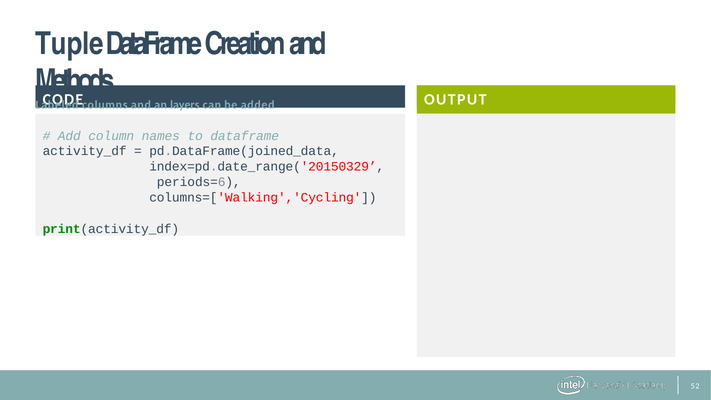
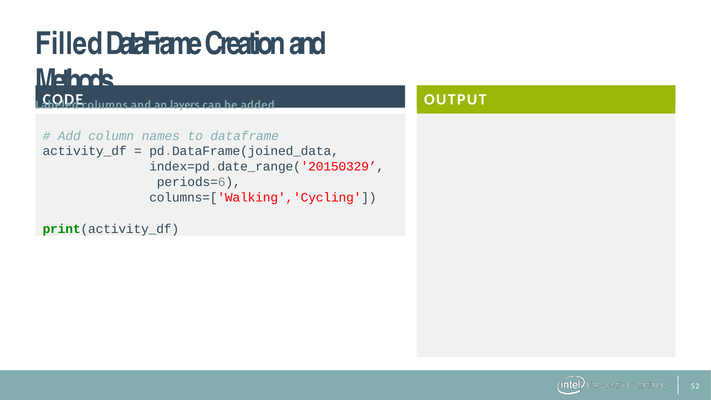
Tuple: Tuple -> Filled
